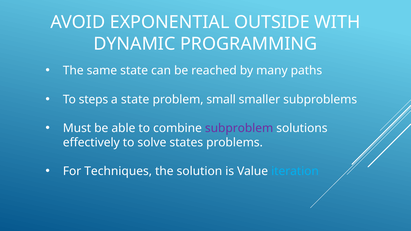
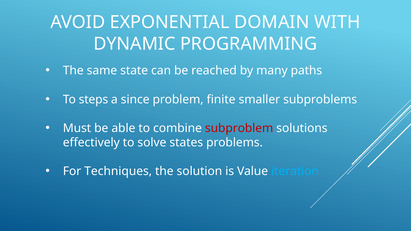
OUTSIDE: OUTSIDE -> DOMAIN
a state: state -> since
small: small -> finite
subproblem colour: purple -> red
